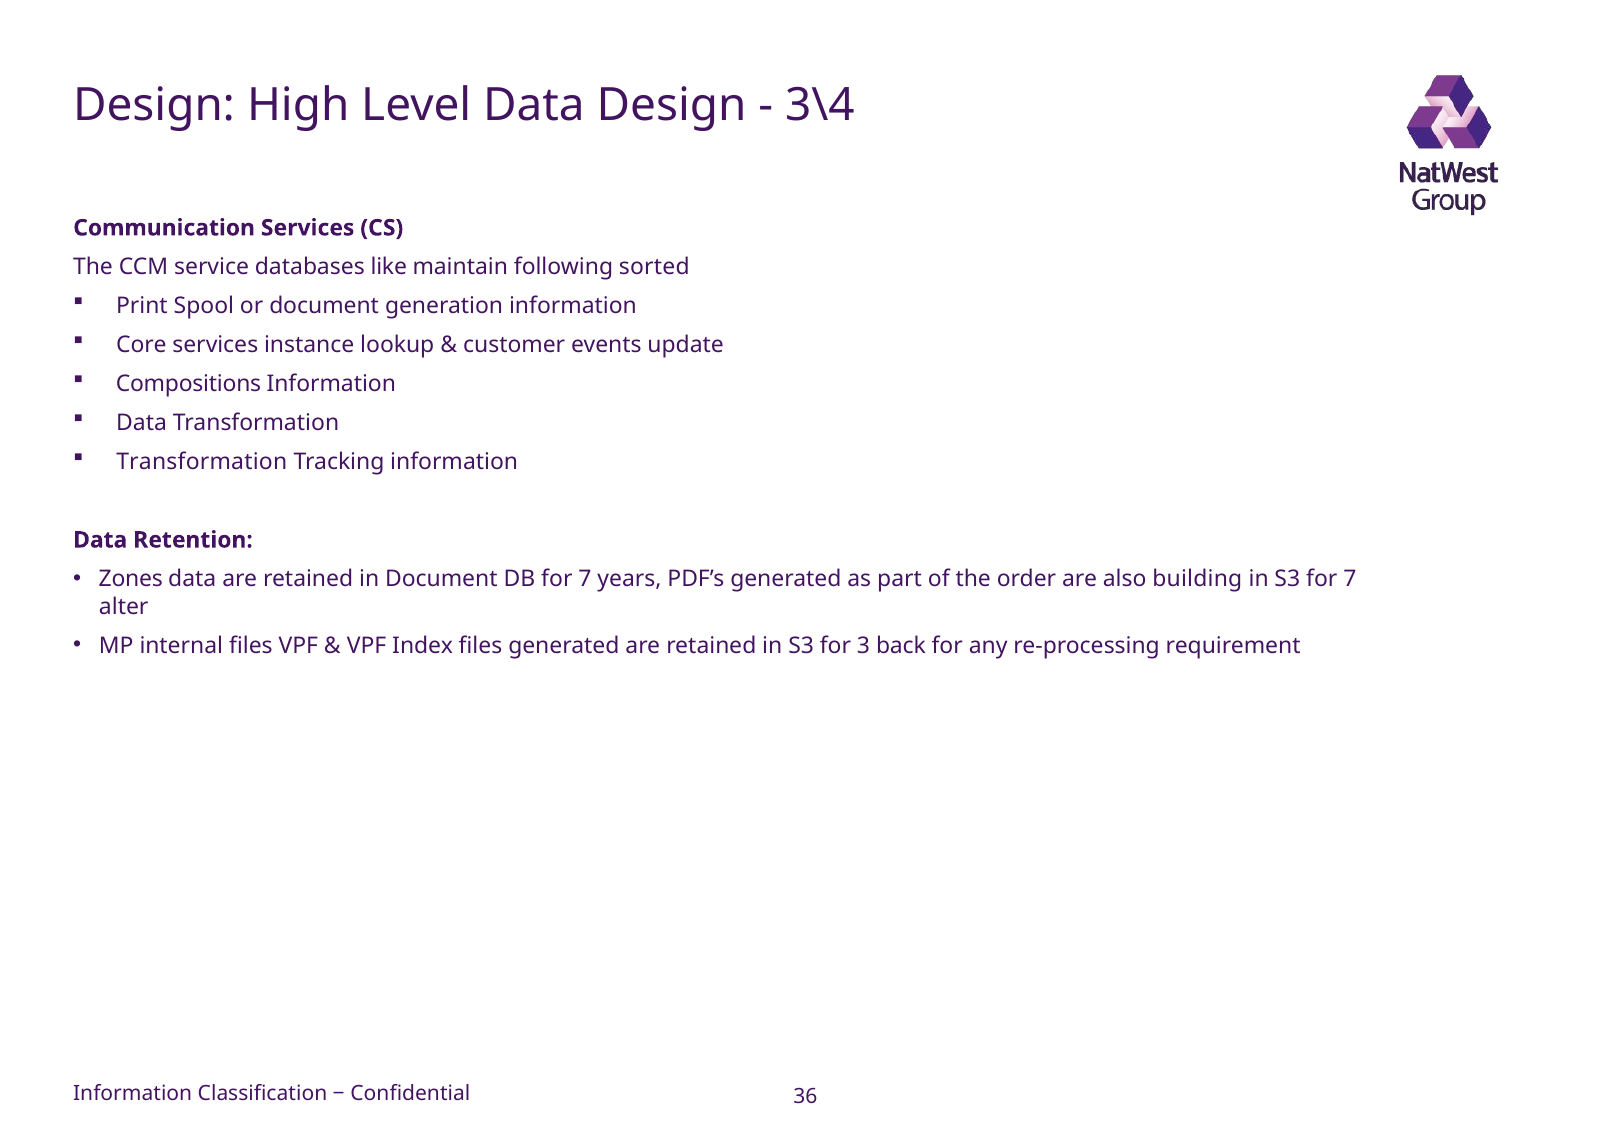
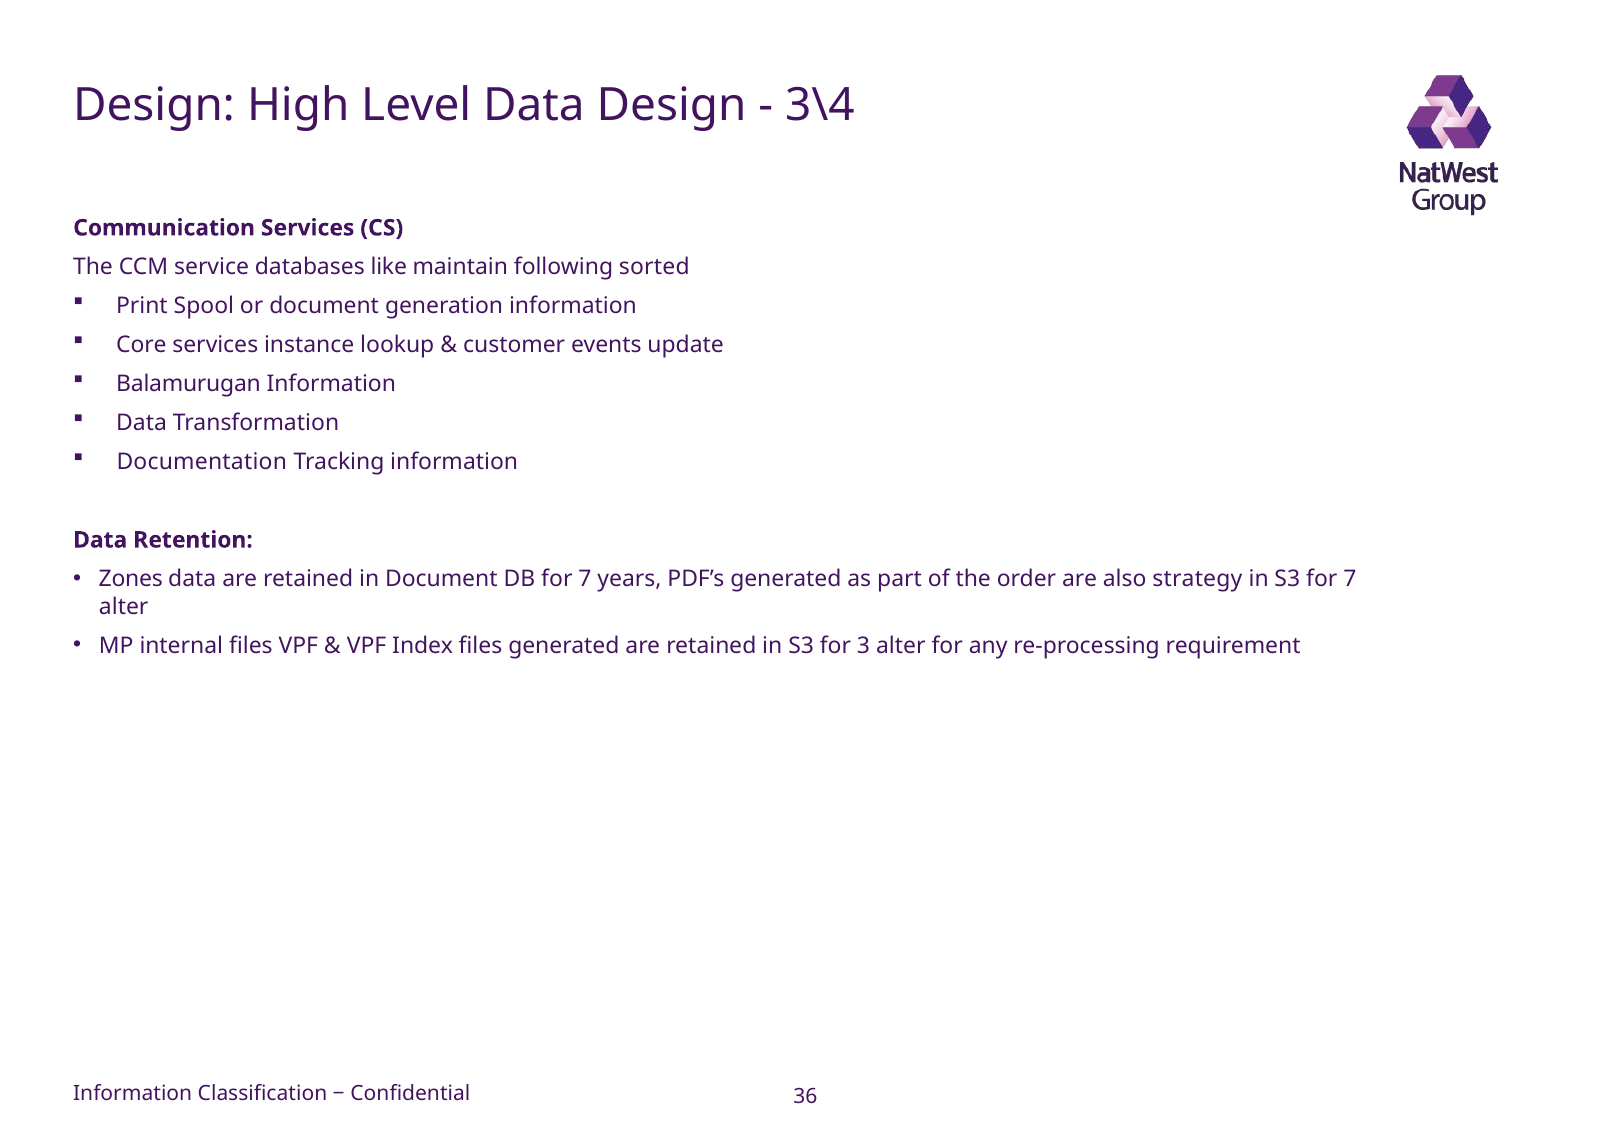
Compositions: Compositions -> Balamurugan
Transformation at (202, 462): Transformation -> Documentation
building: building -> strategy
3 back: back -> alter
